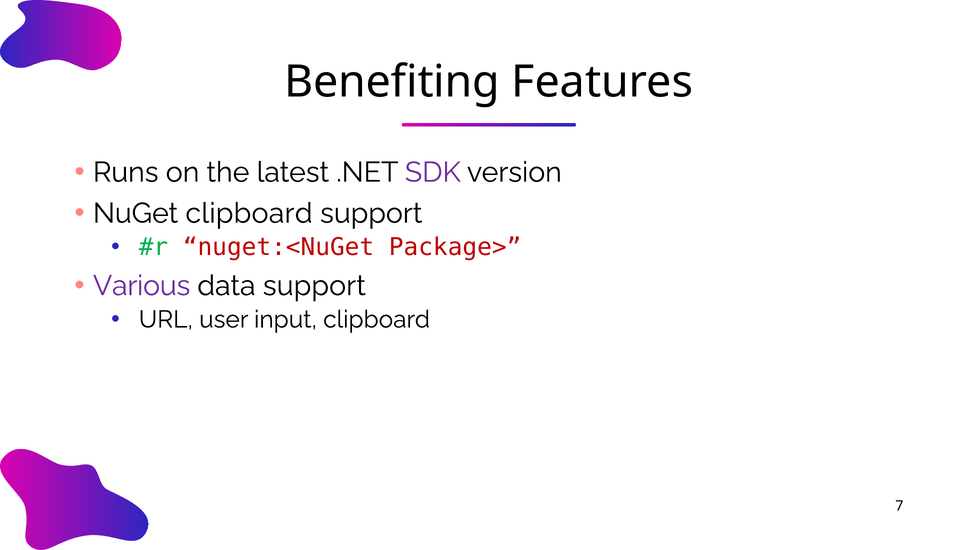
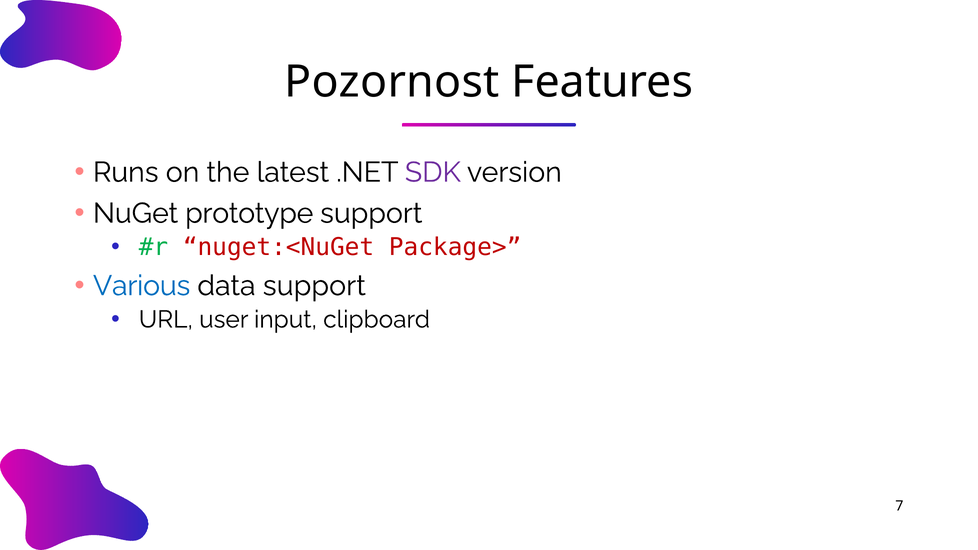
Benefiting: Benefiting -> Pozornost
NuGet clipboard: clipboard -> prototype
Various colour: purple -> blue
